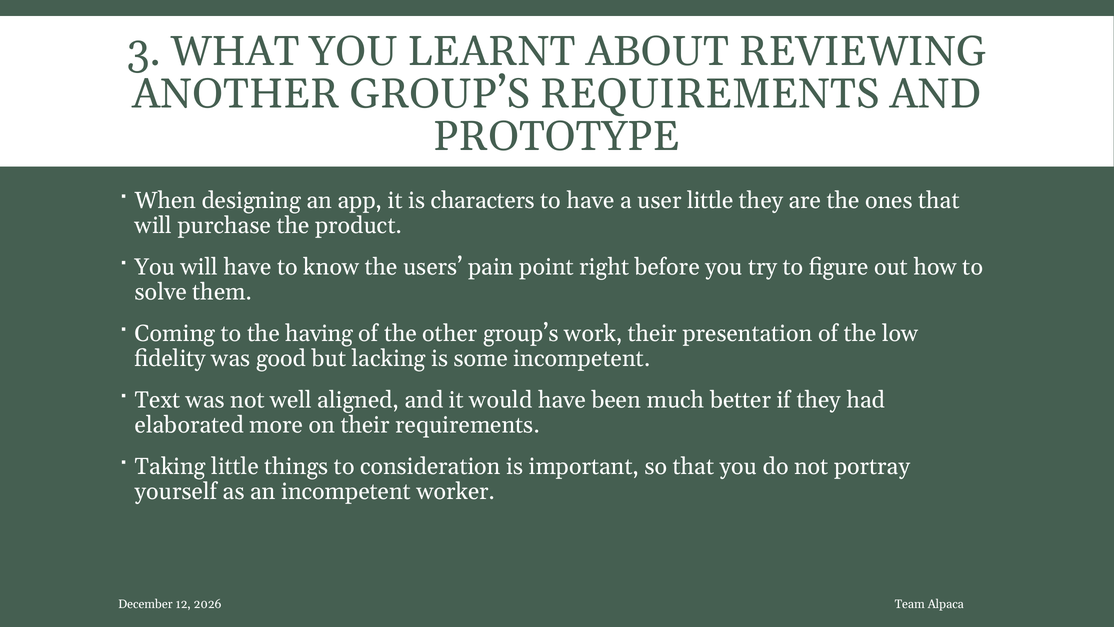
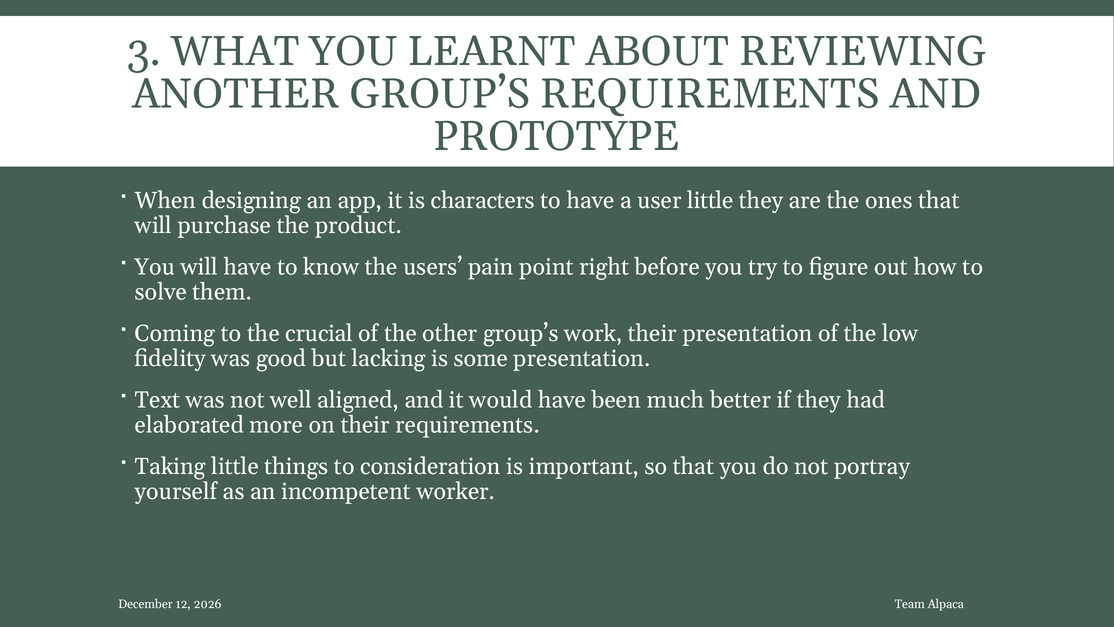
having: having -> crucial
some incompetent: incompetent -> presentation
